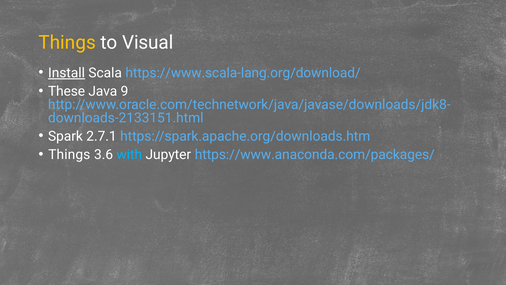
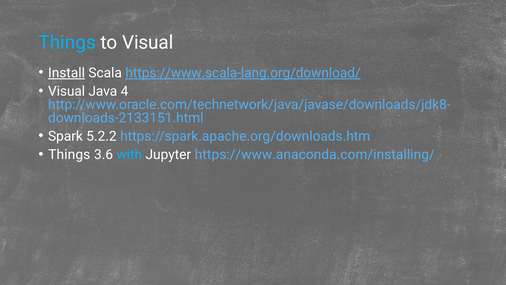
Things at (67, 43) colour: yellow -> light blue
https://www.scala-lang.org/download/ underline: none -> present
These at (67, 91): These -> Visual
9: 9 -> 4
2.7.1: 2.7.1 -> 5.2.2
https://www.anaconda.com/packages/: https://www.anaconda.com/packages/ -> https://www.anaconda.com/installing/
